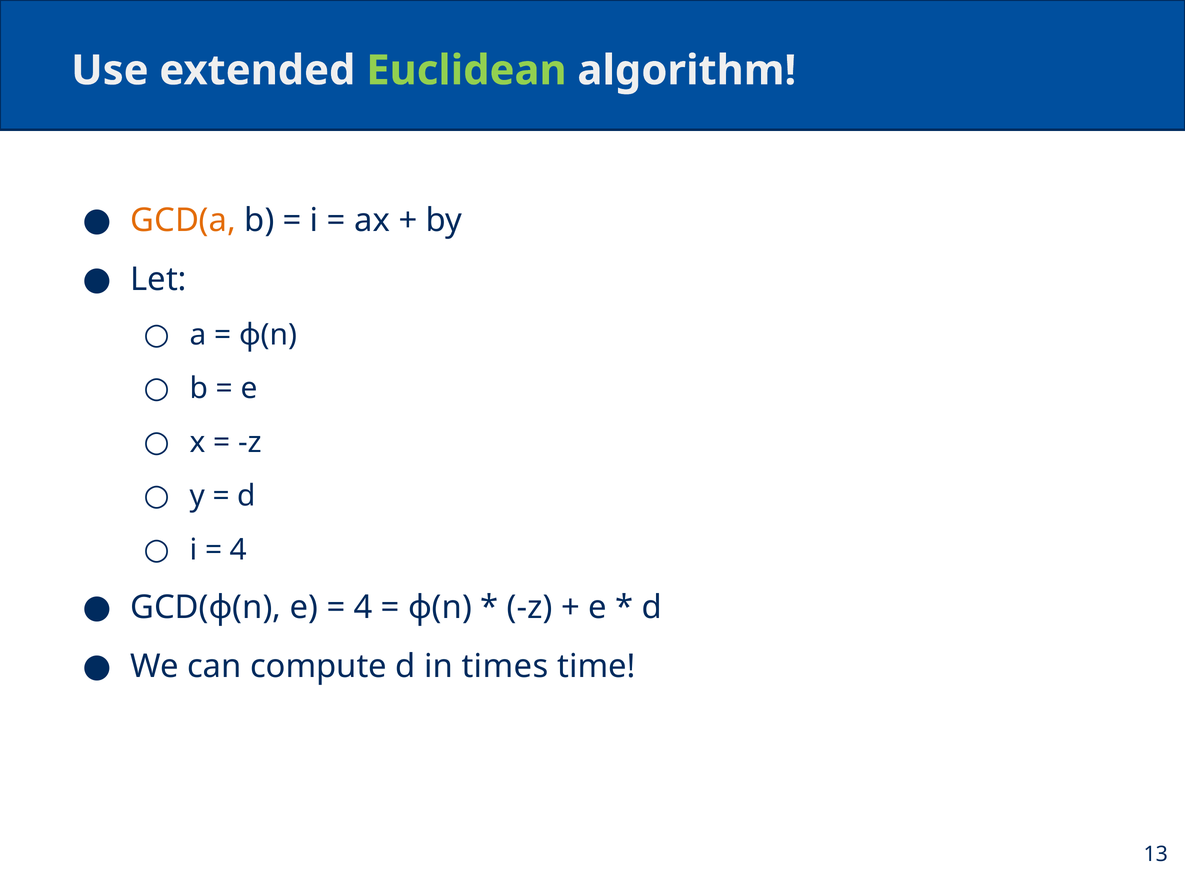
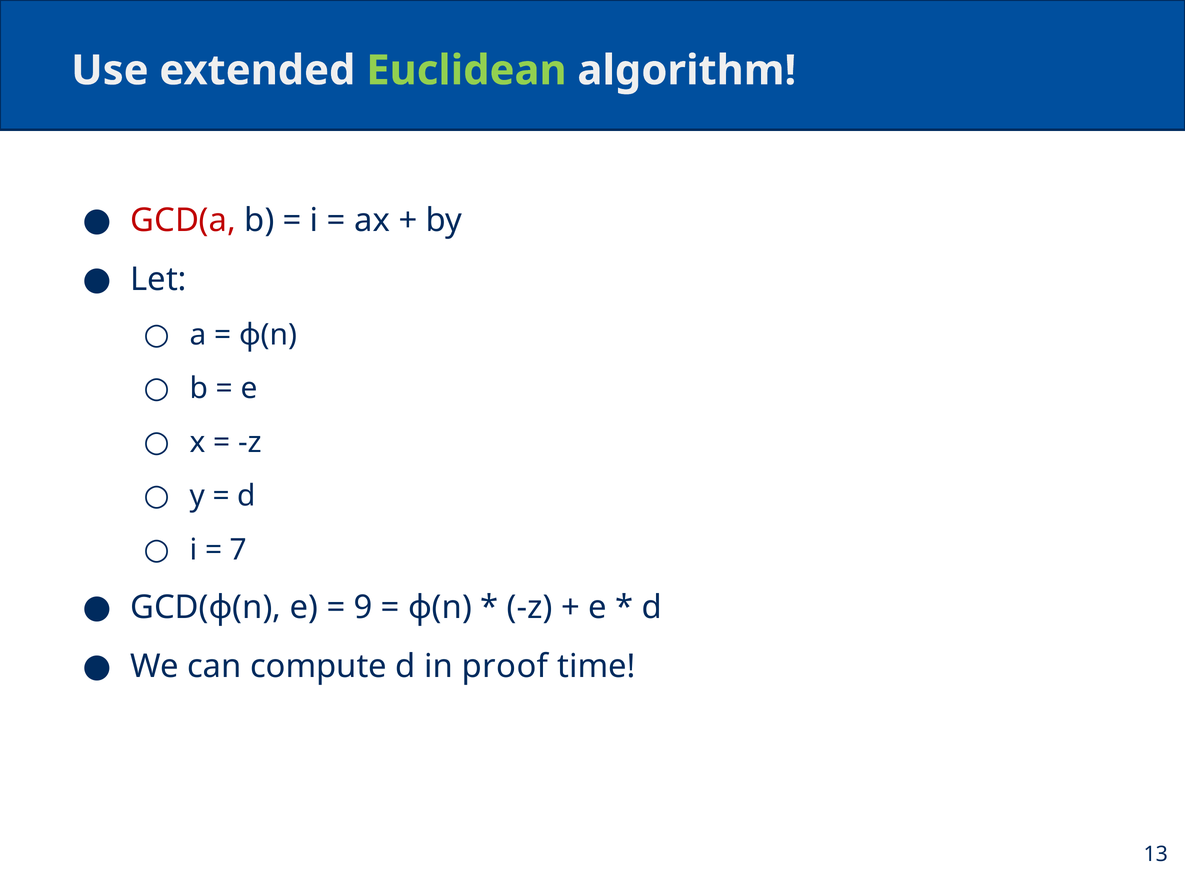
GCD(a colour: orange -> red
4 at (239, 550): 4 -> 7
4 at (363, 607): 4 -> 9
times: times -> proof
